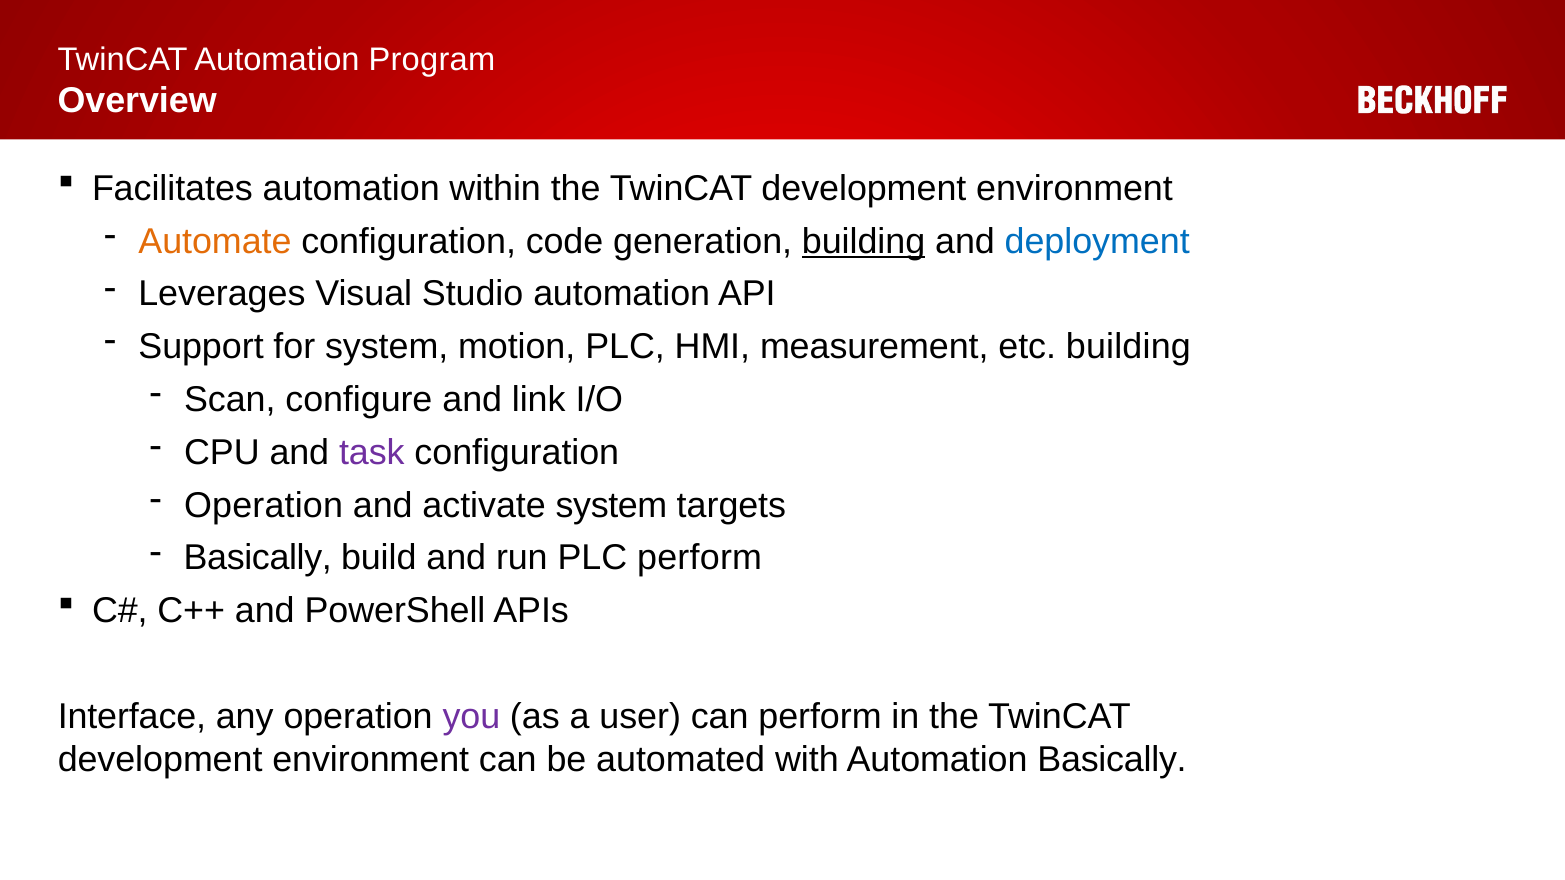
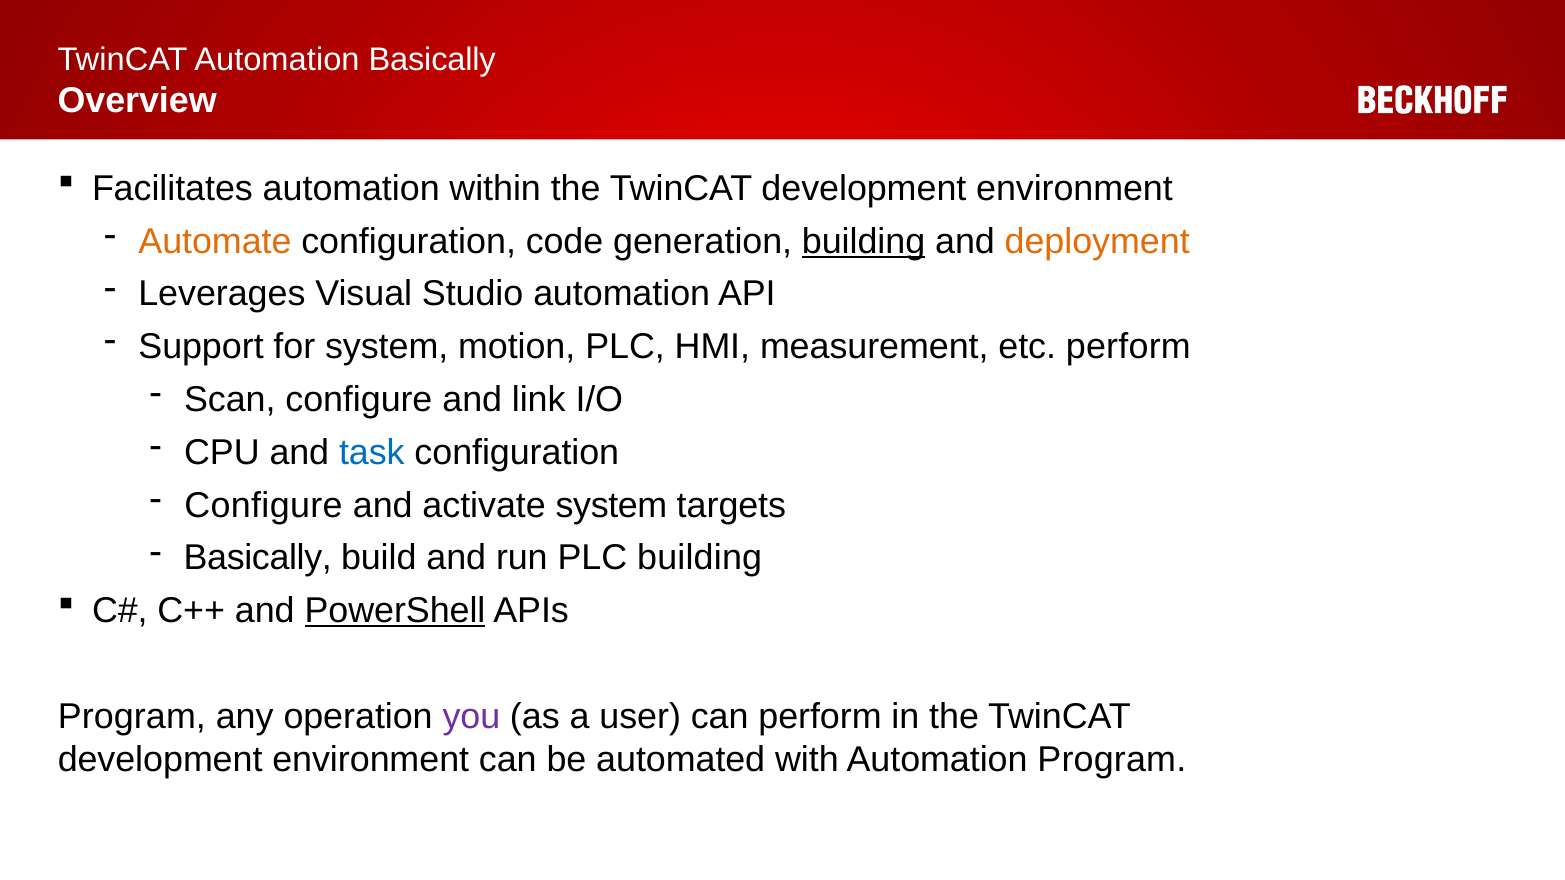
Automation Program: Program -> Basically
deployment colour: blue -> orange
etc building: building -> perform
task colour: purple -> blue
Operation at (264, 505): Operation -> Configure
PLC perform: perform -> building
PowerShell underline: none -> present
Interface at (132, 717): Interface -> Program
Automation Basically: Basically -> Program
